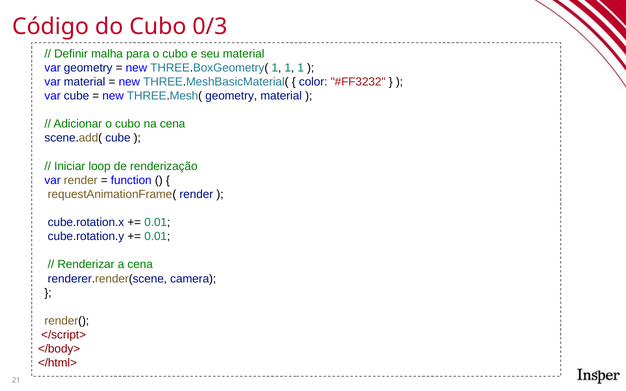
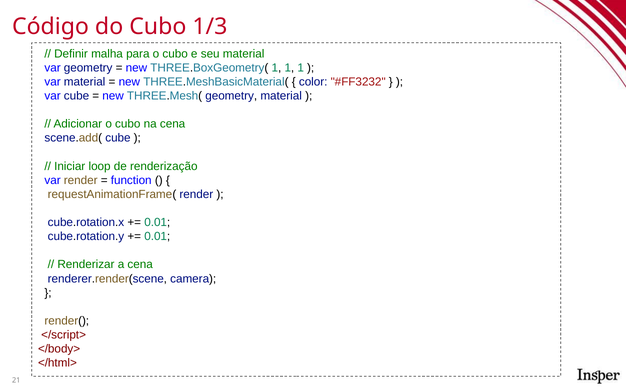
0/3: 0/3 -> 1/3
